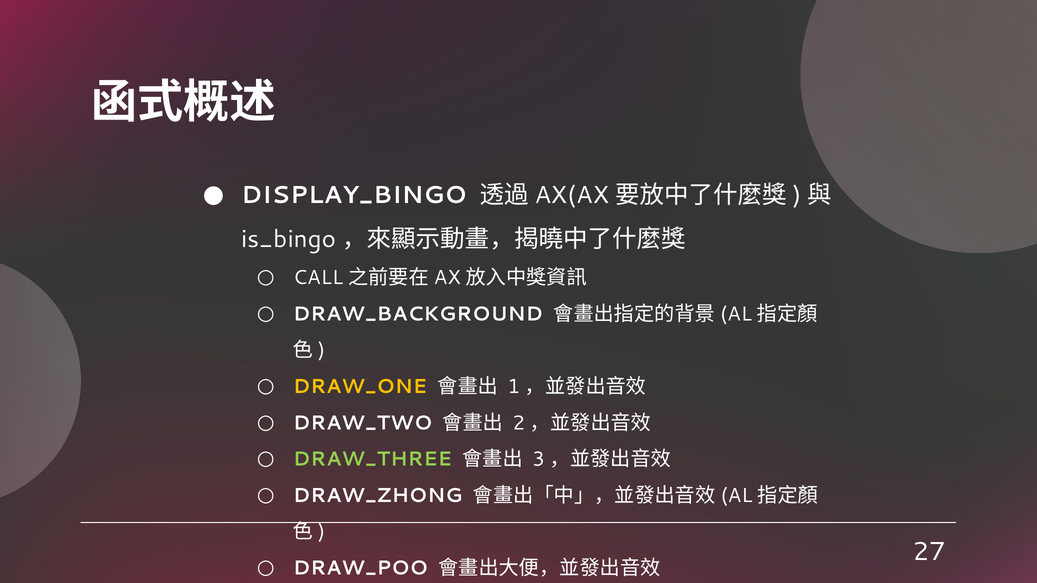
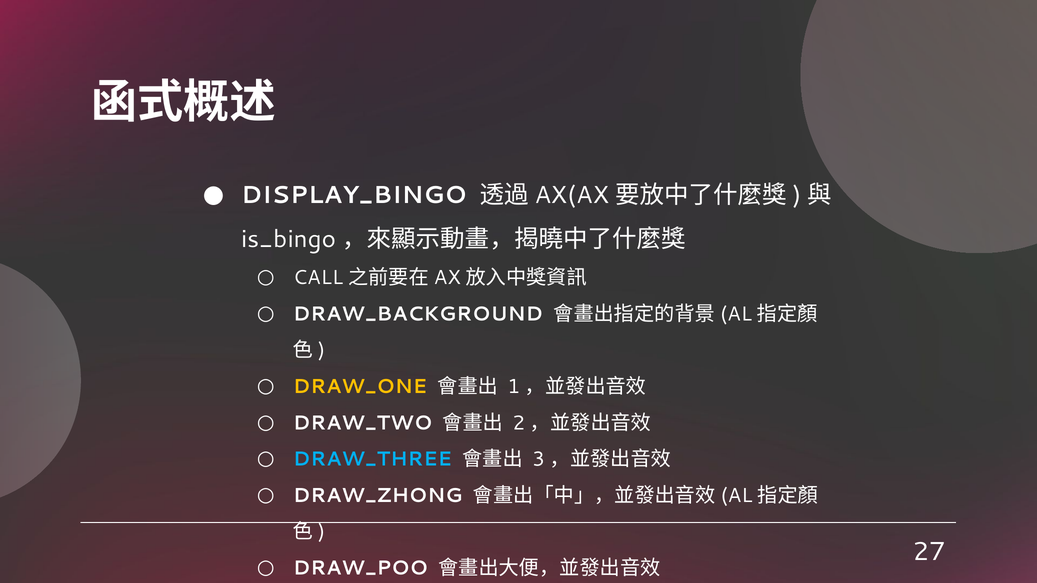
DRAW_THREE colour: light green -> light blue
